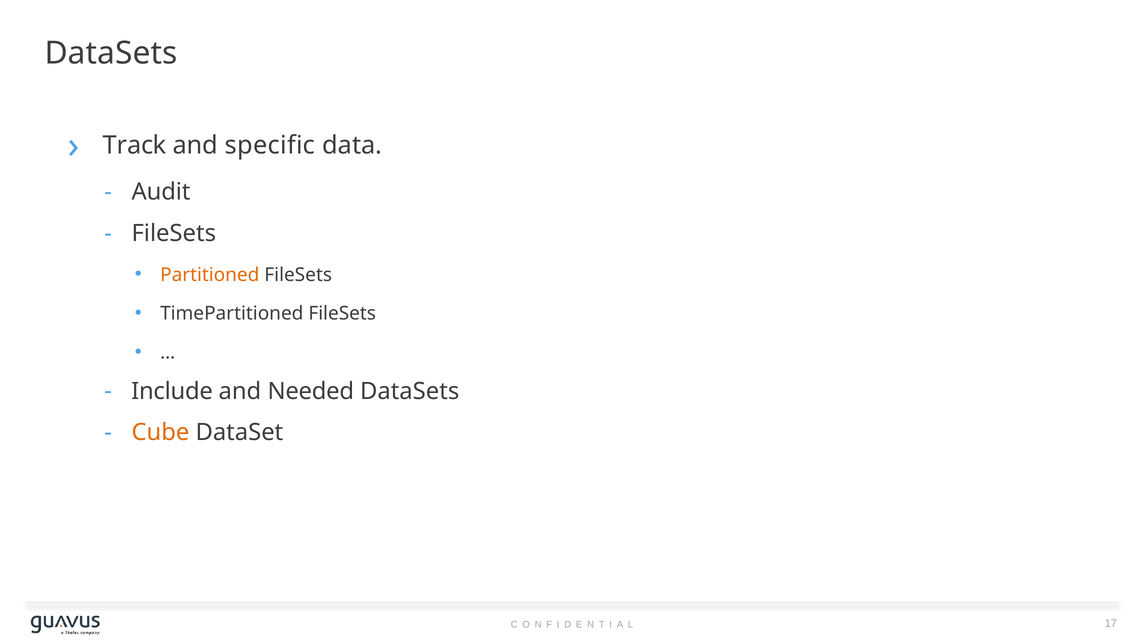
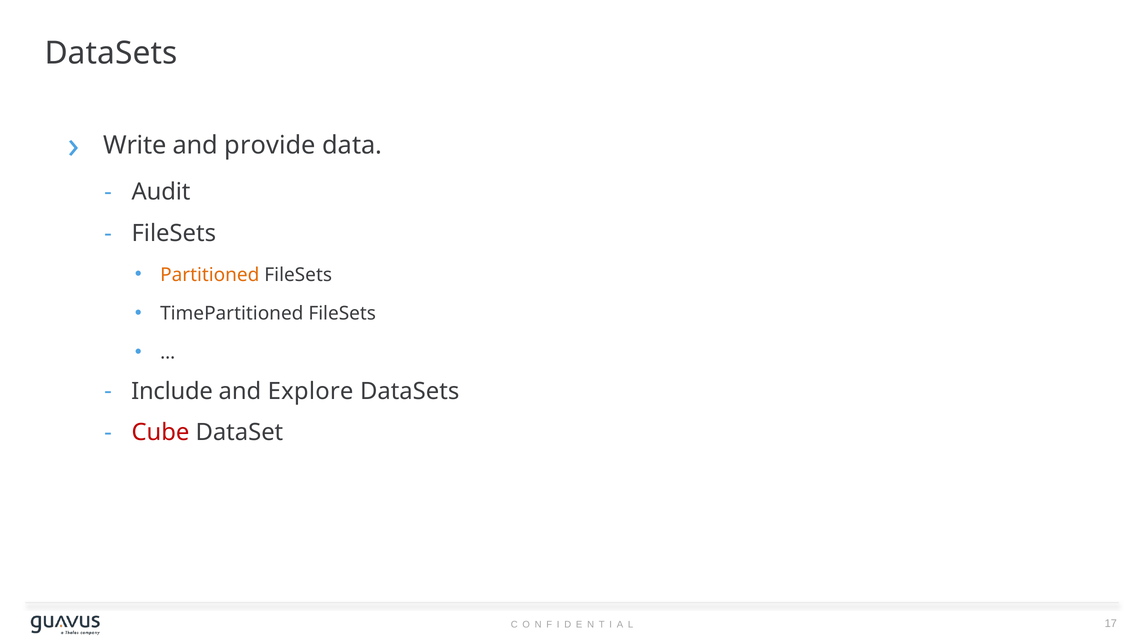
Track: Track -> Write
specific: specific -> provide
Needed: Needed -> Explore
Cube colour: orange -> red
